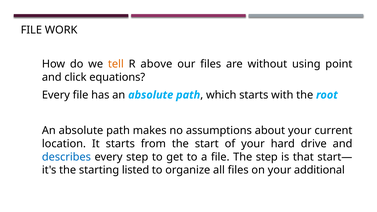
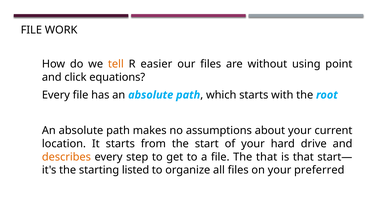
above: above -> easier
describes colour: blue -> orange
The step: step -> that
additional: additional -> preferred
